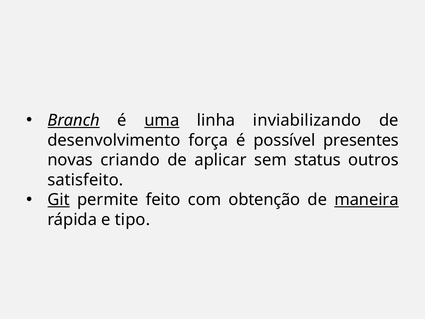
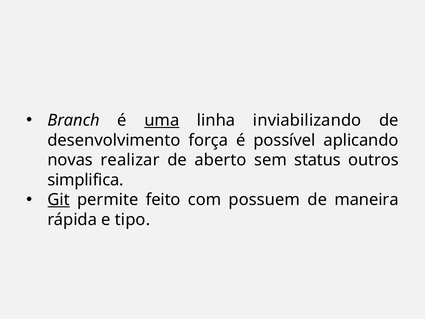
Branch underline: present -> none
presentes: presentes -> aplicando
criando: criando -> realizar
aplicar: aplicar -> aberto
satisfeito: satisfeito -> simplifica
obtenção: obtenção -> possuem
maneira underline: present -> none
